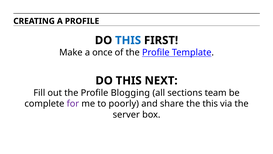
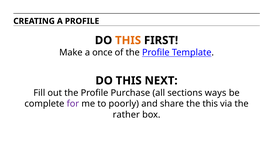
THIS at (128, 40) colour: blue -> orange
Blogging: Blogging -> Purchase
team: team -> ways
server: server -> rather
